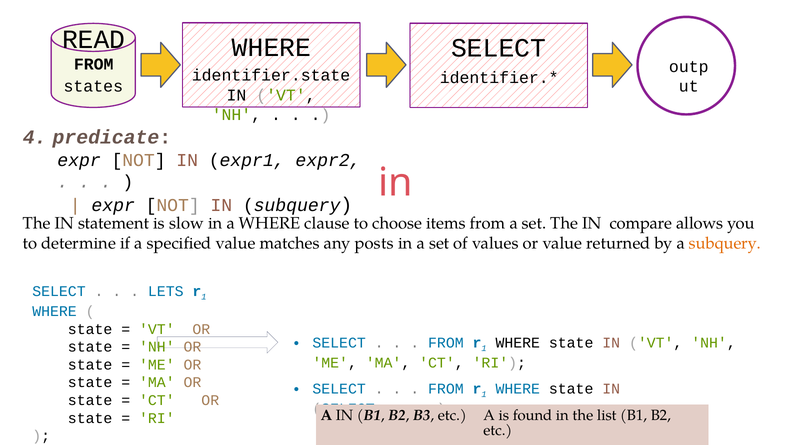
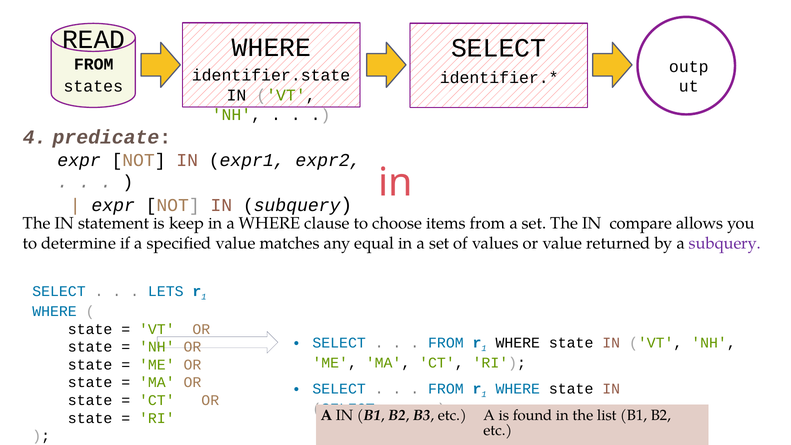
slow: slow -> keep
posts: posts -> equal
subquery at (725, 243) colour: orange -> purple
